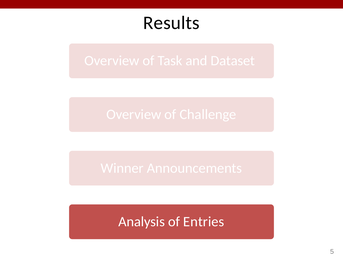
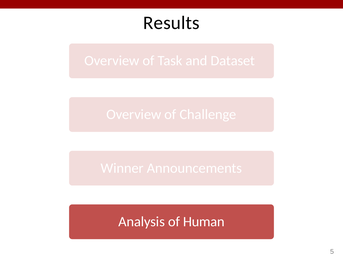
Entries: Entries -> Human
